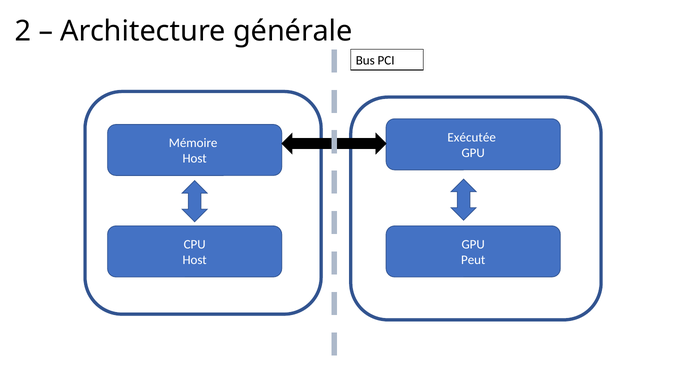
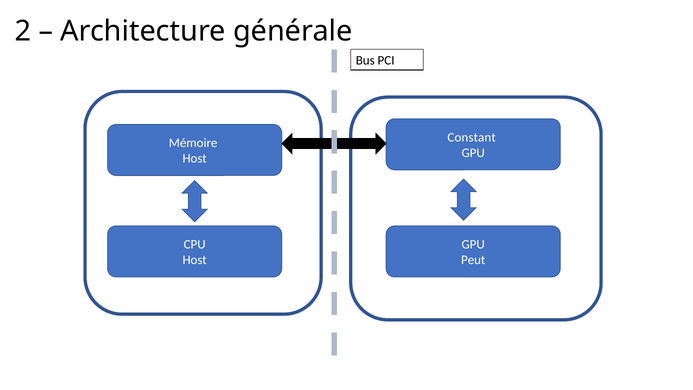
Exécutée: Exécutée -> Constant
